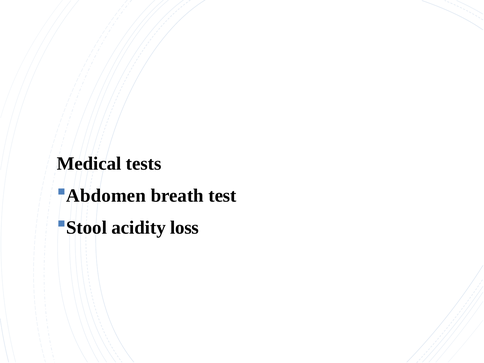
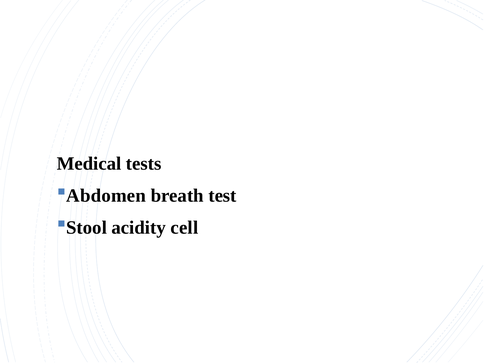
loss: loss -> cell
